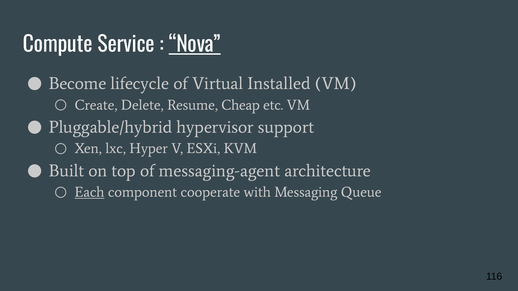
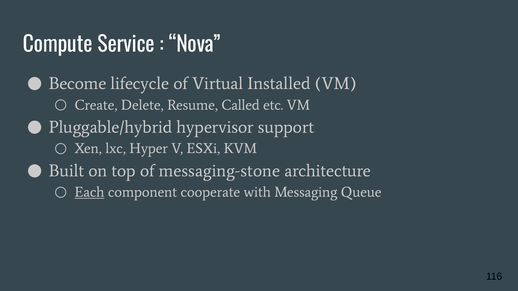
Nova underline: present -> none
Cheap: Cheap -> Called
messaging-agent: messaging-agent -> messaging-stone
